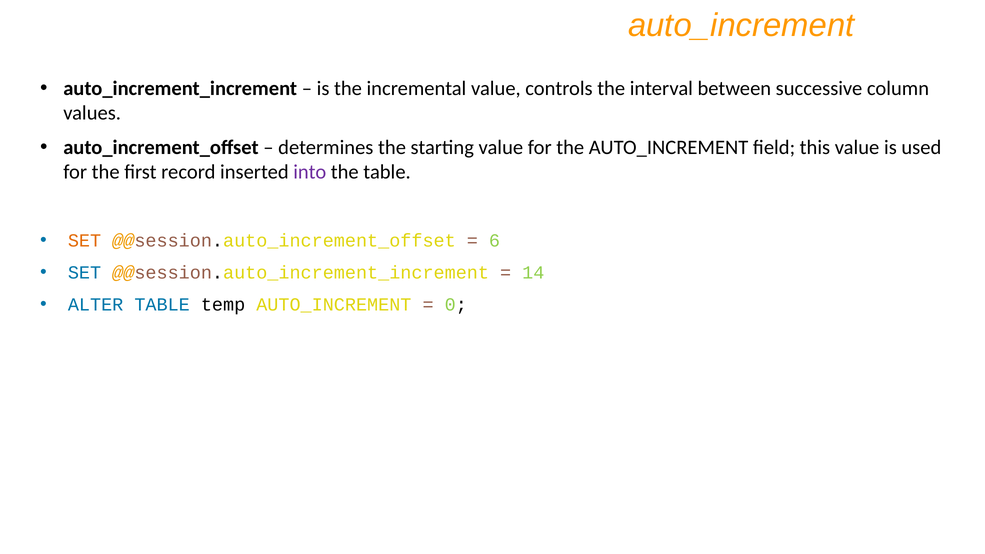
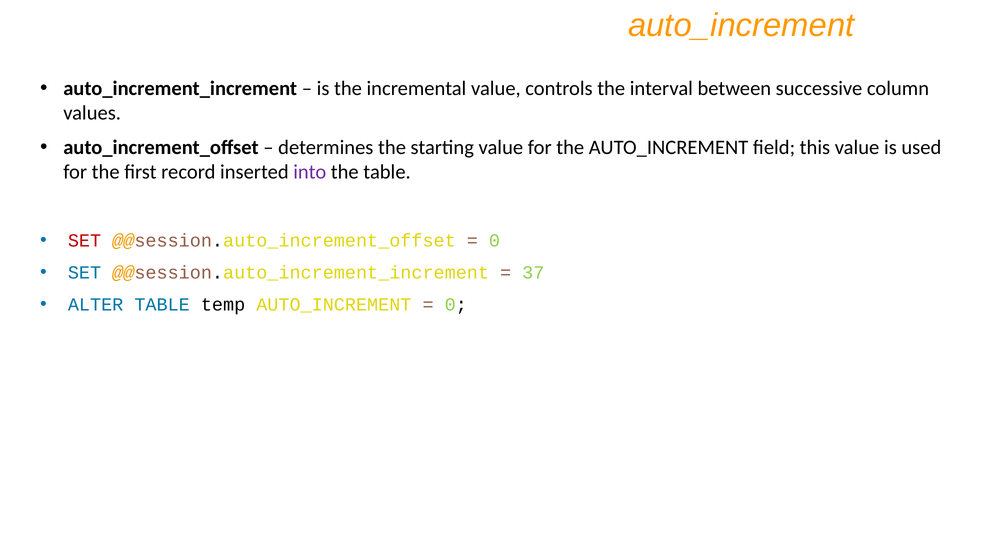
SET at (85, 241) colour: orange -> red
6 at (495, 241): 6 -> 0
14: 14 -> 37
